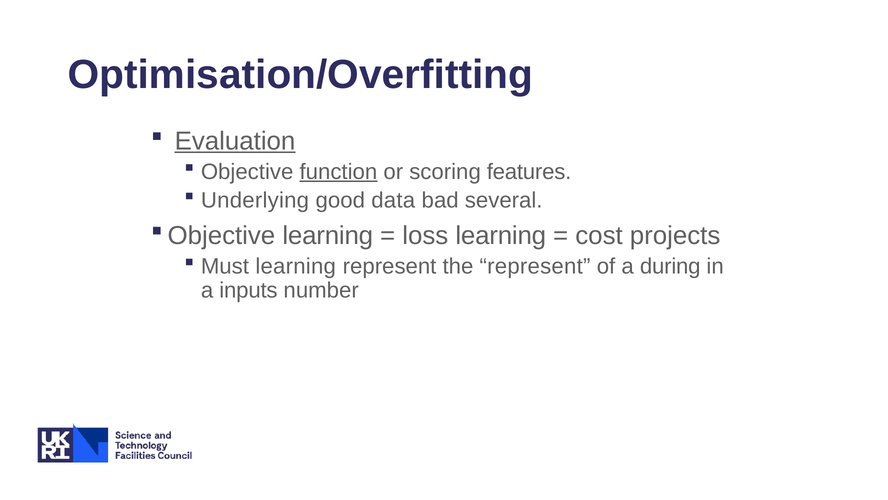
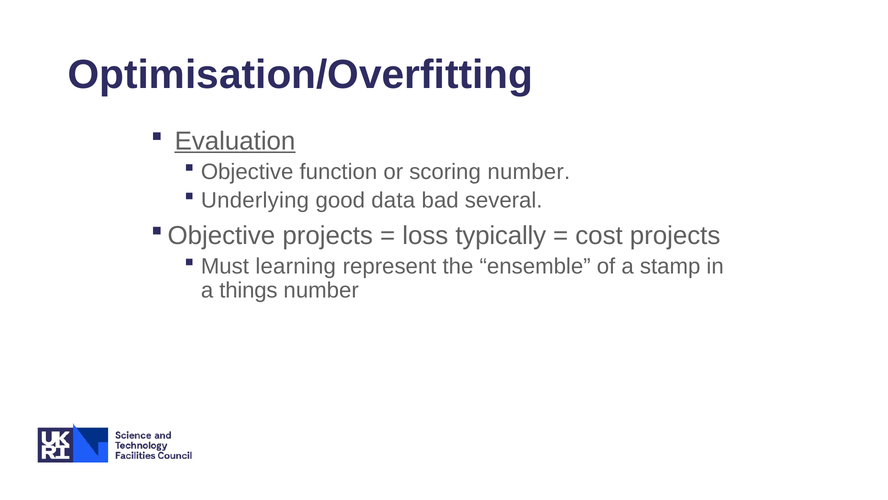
function underline: present -> none
scoring features: features -> number
learning at (328, 235): learning -> projects
loss learning: learning -> typically
the represent: represent -> ensemble
during: during -> stamp
inputs: inputs -> things
